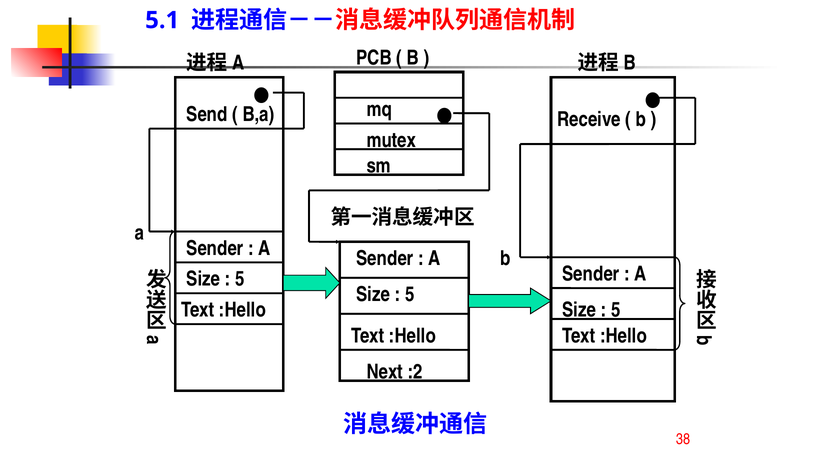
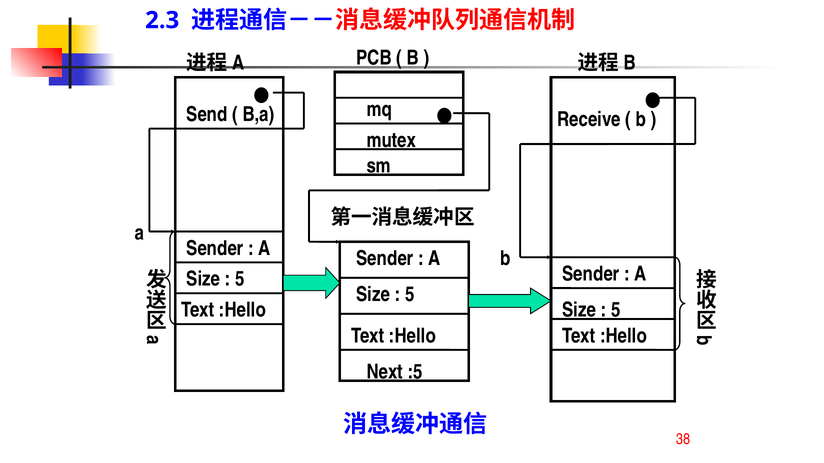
5.1: 5.1 -> 2.3
:2: :2 -> :5
